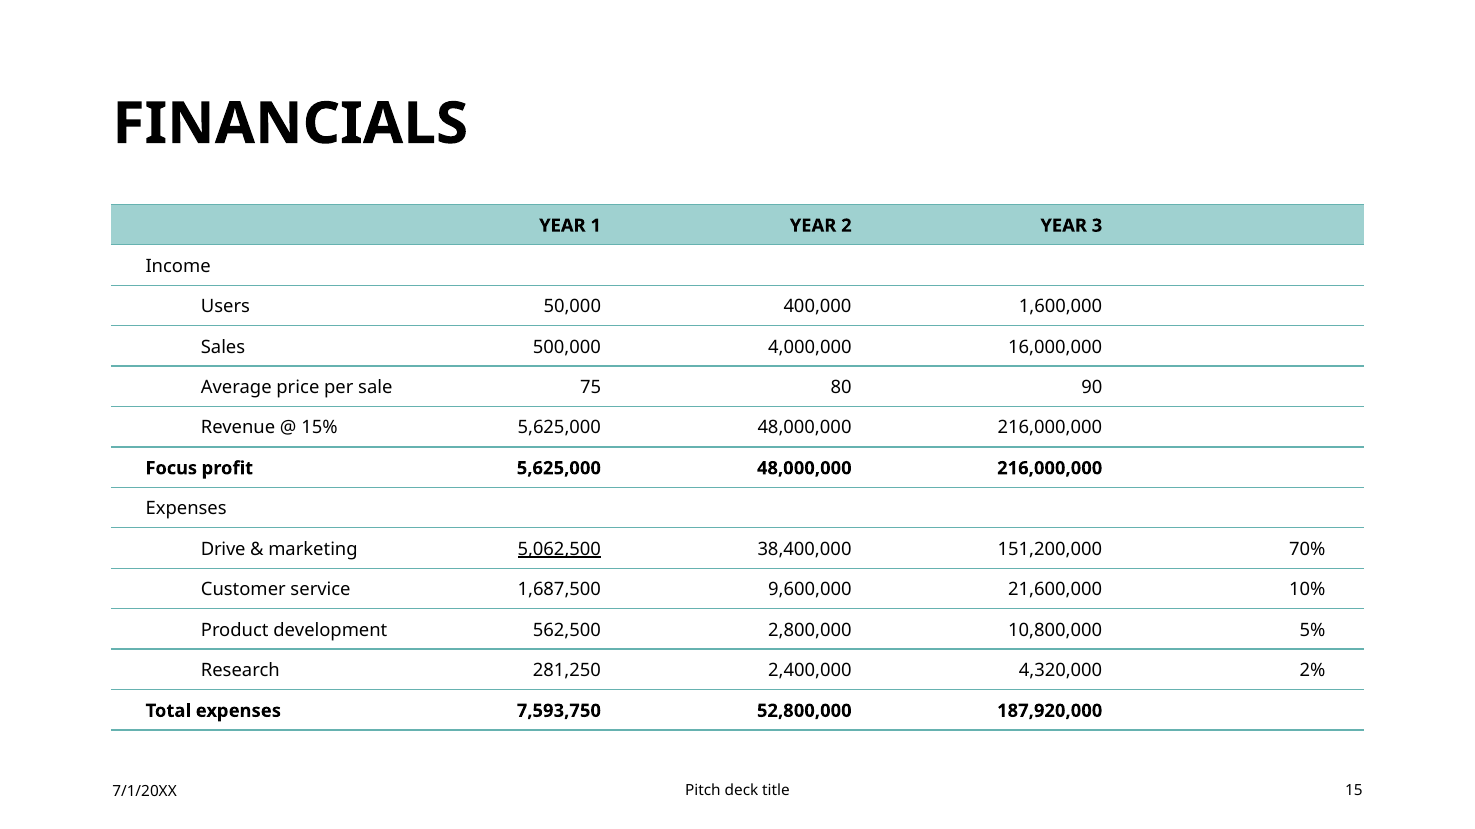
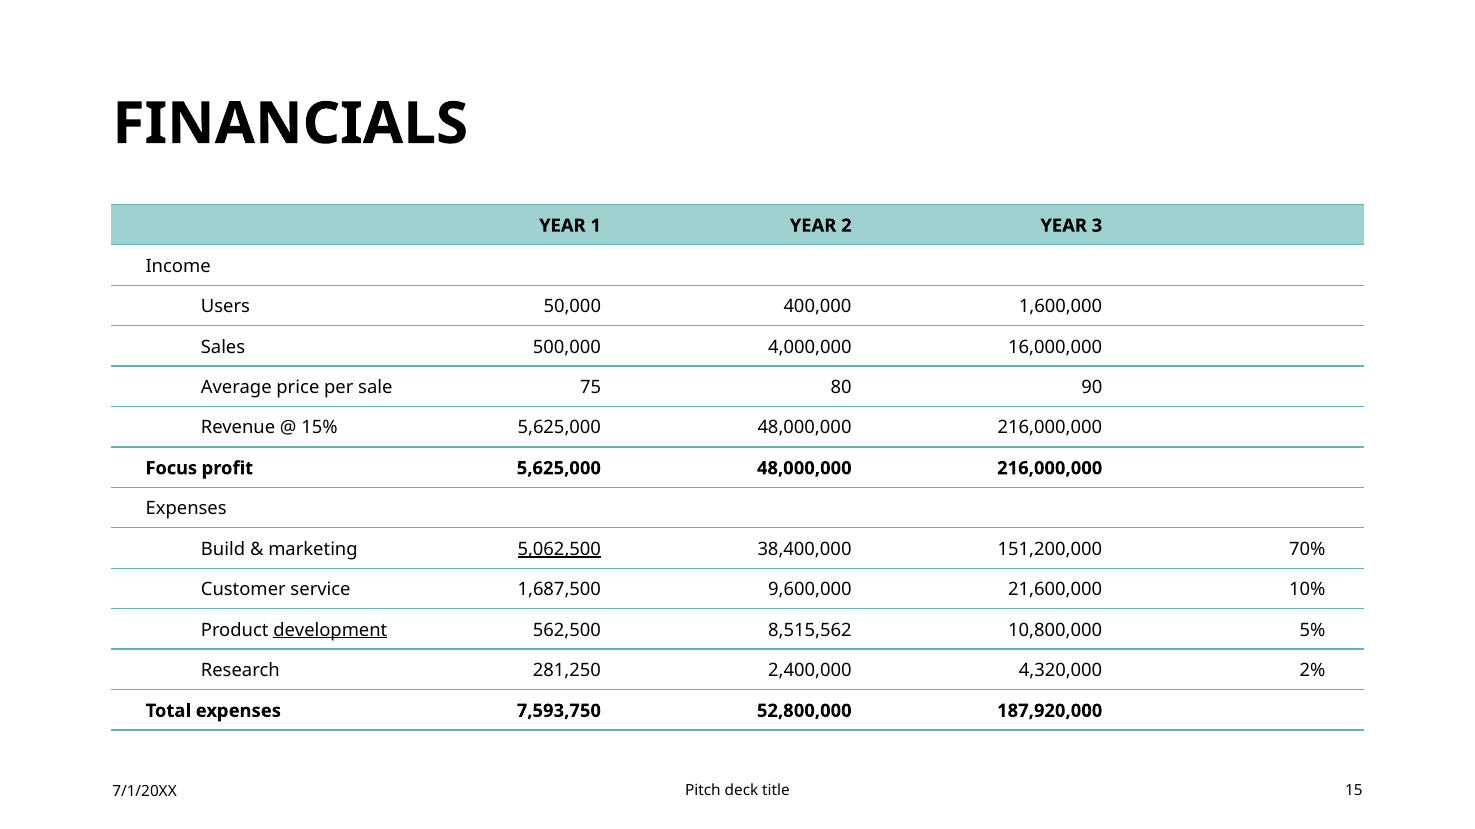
Drive: Drive -> Build
development underline: none -> present
2,800,000: 2,800,000 -> 8,515,562
